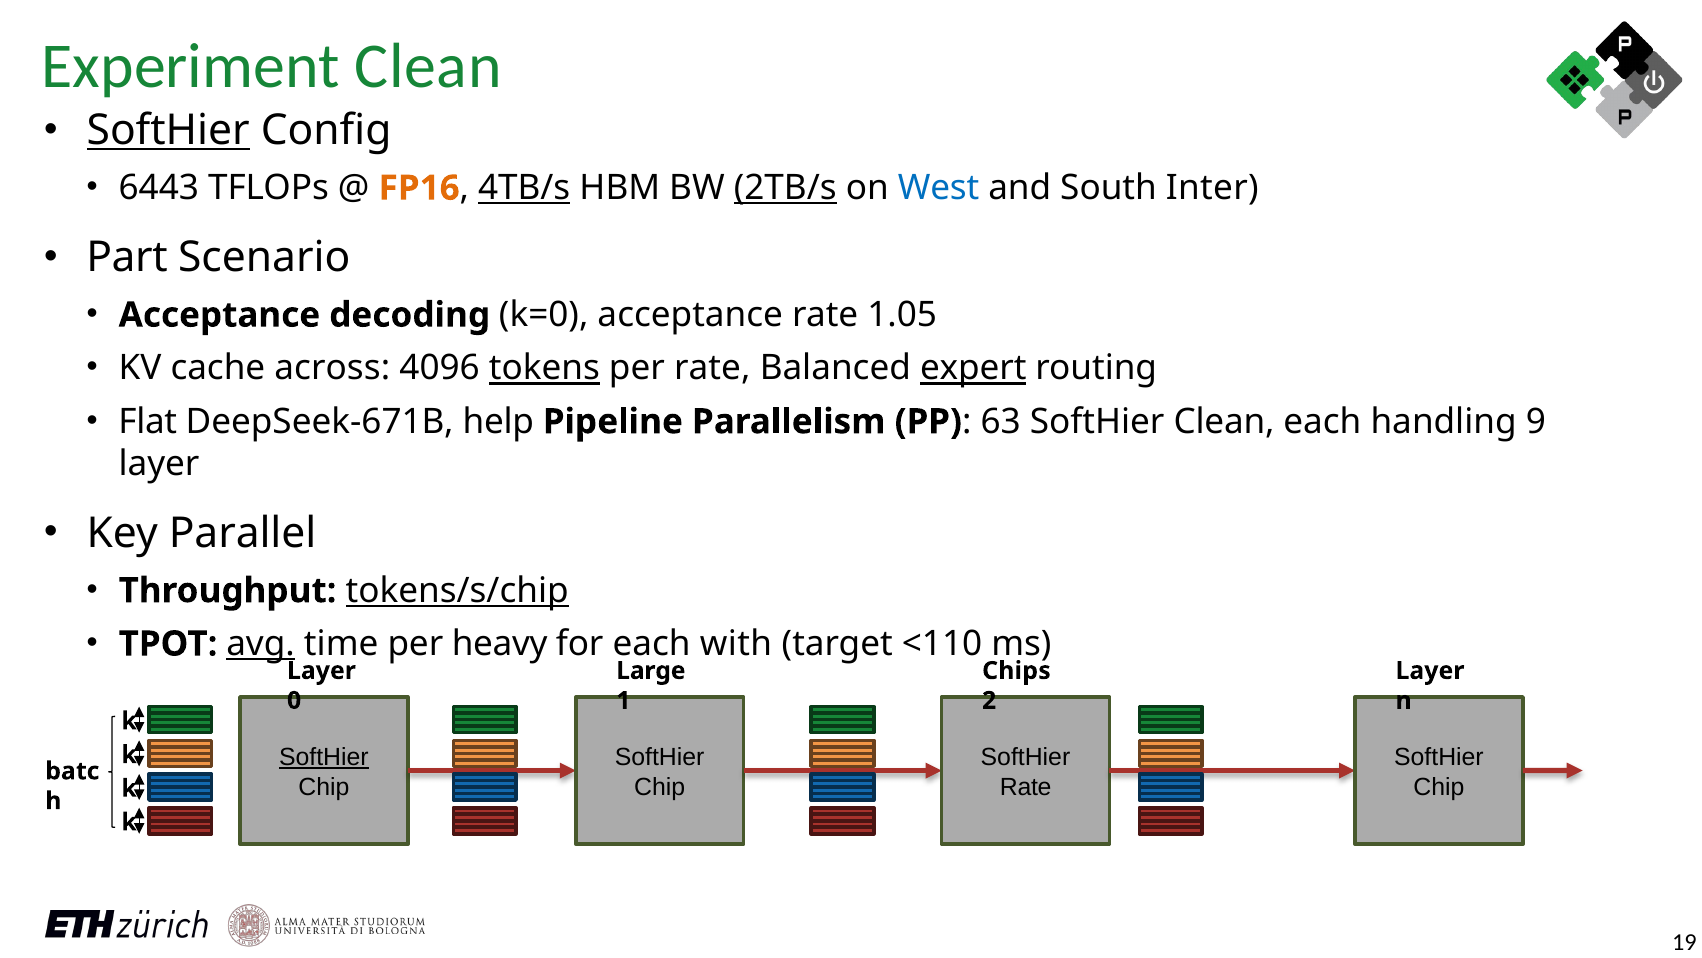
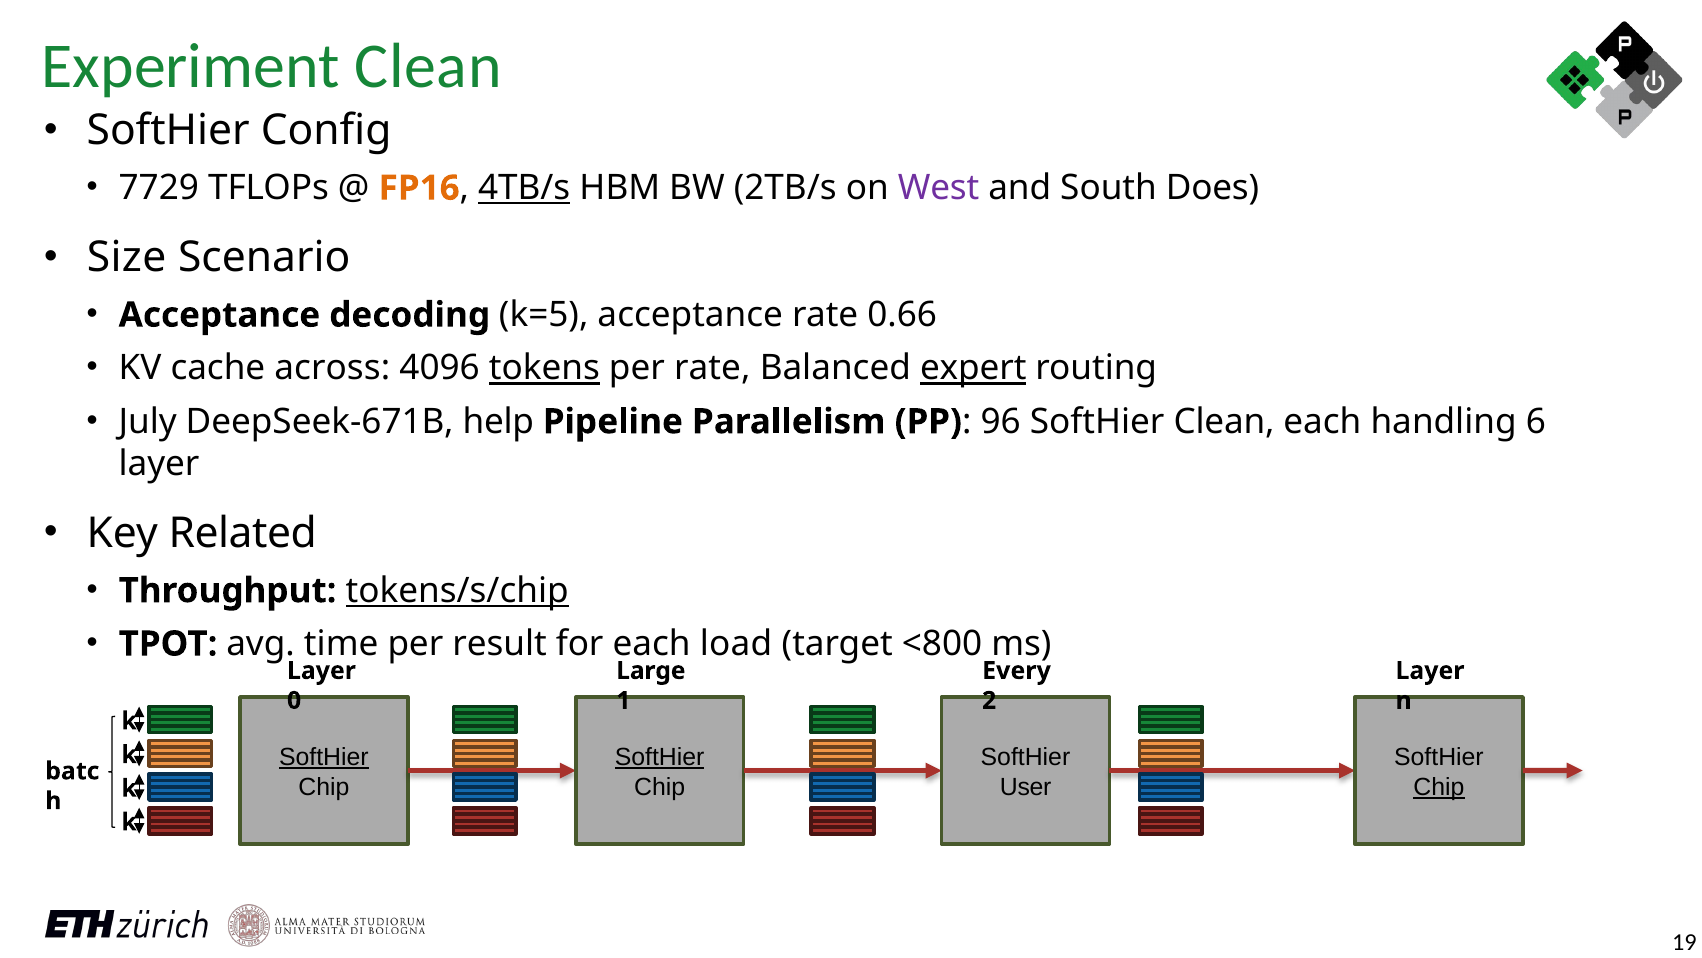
SoftHier at (168, 131) underline: present -> none
6443: 6443 -> 7729
2TB/s underline: present -> none
West colour: blue -> purple
Inter: Inter -> Does
Part: Part -> Size
k=0: k=0 -> k=5
1.05: 1.05 -> 0.66
Flat: Flat -> July
63: 63 -> 96
9: 9 -> 6
Parallel: Parallel -> Related
avg underline: present -> none
heavy: heavy -> result
with: with -> load
<110: <110 -> <800
Chips: Chips -> Every
SoftHier at (660, 757) underline: none -> present
Rate at (1026, 787): Rate -> User
Chip at (1439, 787) underline: none -> present
